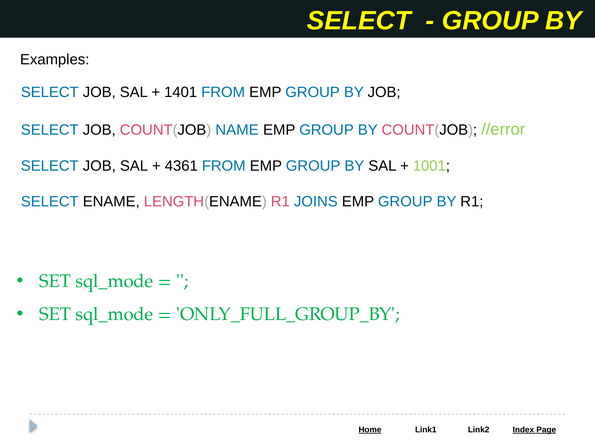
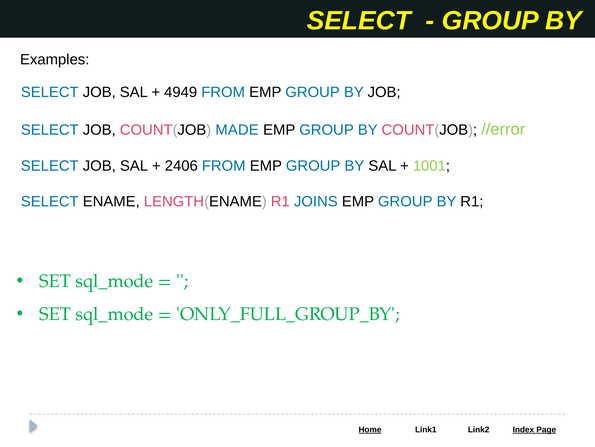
1401: 1401 -> 4949
NAME: NAME -> MADE
4361: 4361 -> 2406
